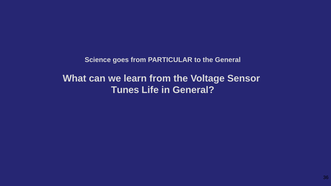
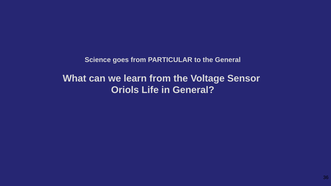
Tunes: Tunes -> Oriols
